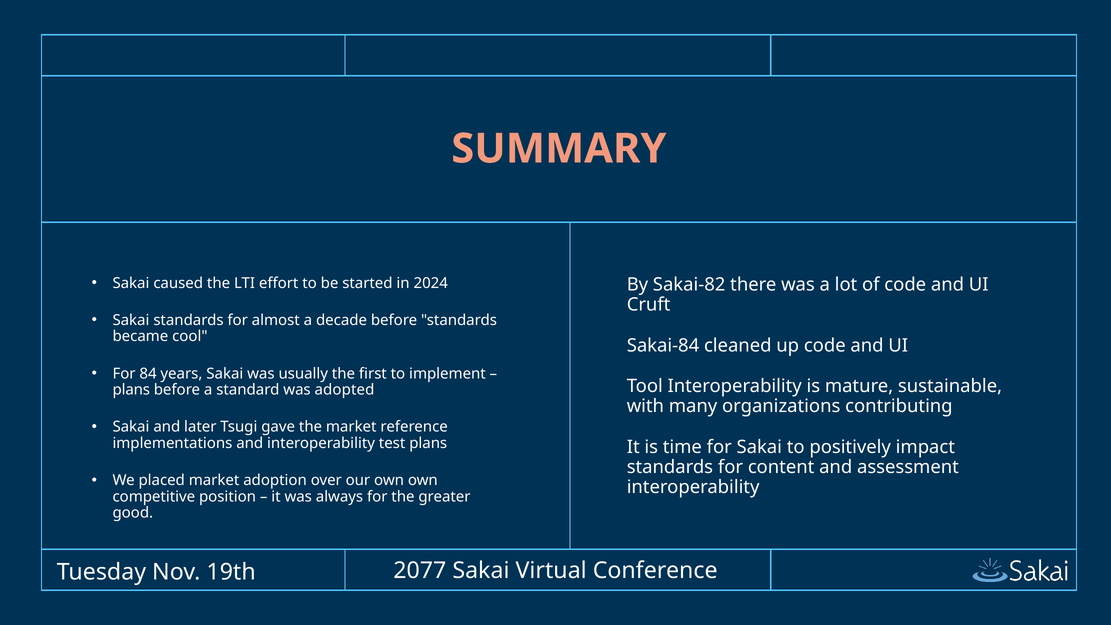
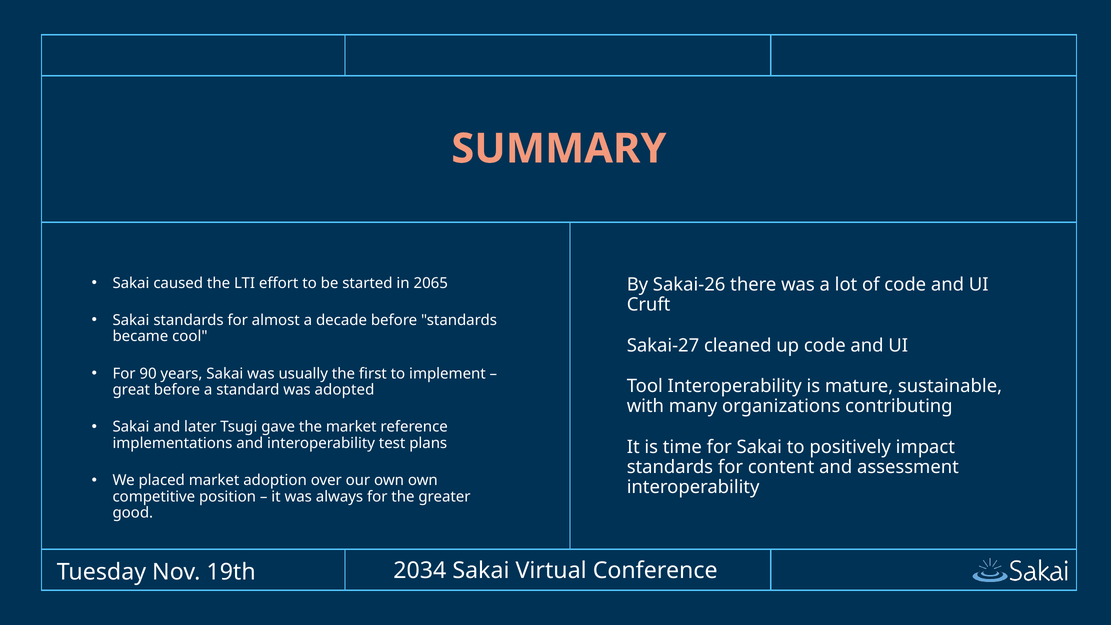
2024: 2024 -> 2065
Sakai-82: Sakai-82 -> Sakai-26
Sakai-84: Sakai-84 -> Sakai-27
84: 84 -> 90
plans at (131, 390): plans -> great
2077: 2077 -> 2034
